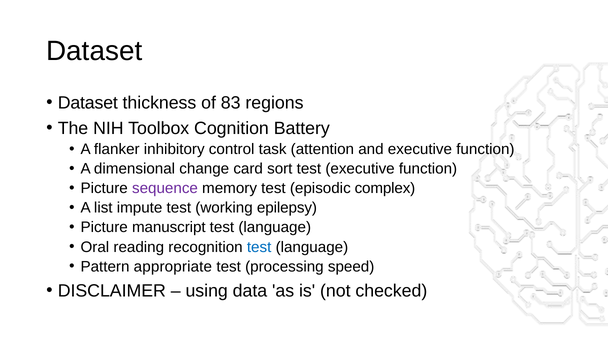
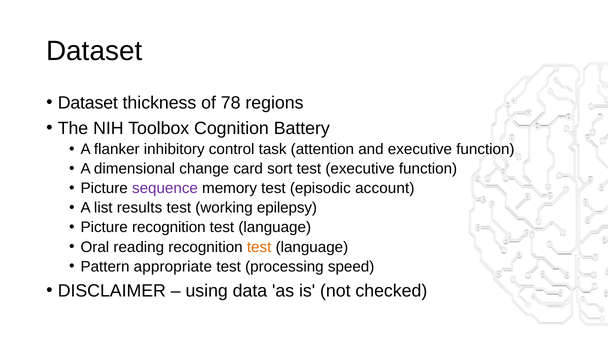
83: 83 -> 78
complex: complex -> account
impute: impute -> results
Picture manuscript: manuscript -> recognition
test at (259, 247) colour: blue -> orange
